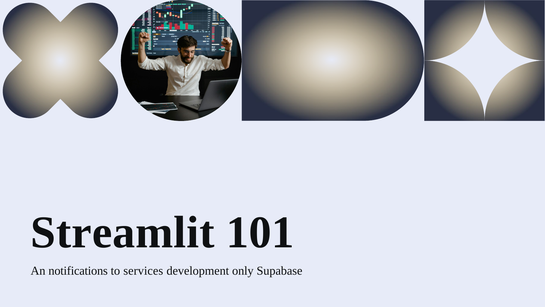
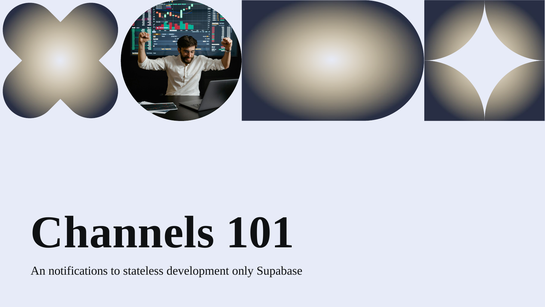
Streamlit: Streamlit -> Channels
services: services -> stateless
